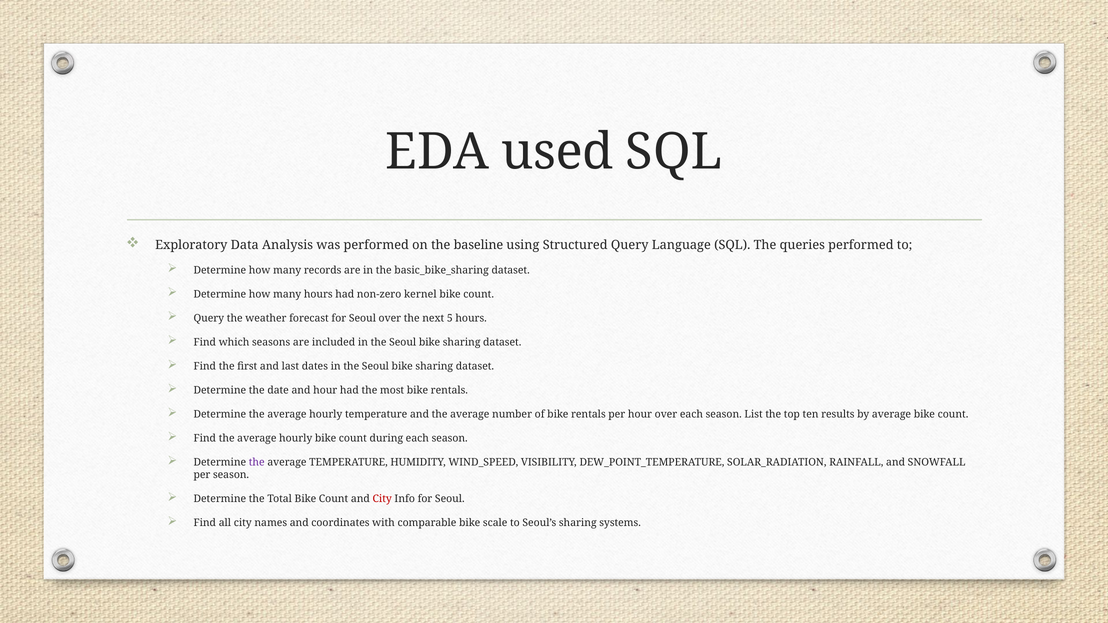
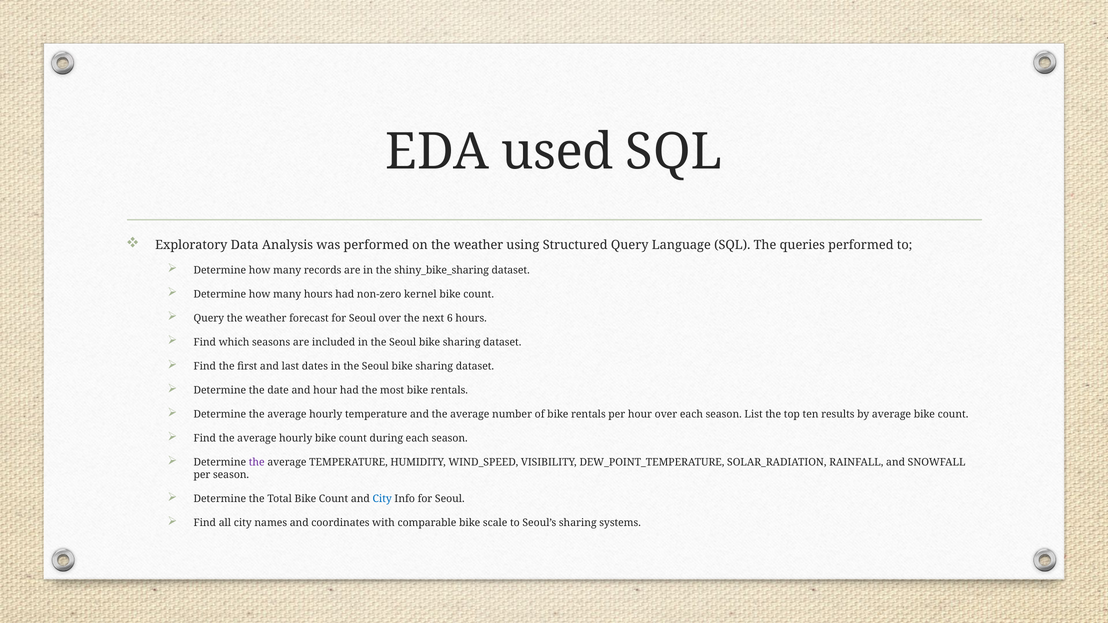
on the baseline: baseline -> weather
basic_bike_sharing: basic_bike_sharing -> shiny_bike_sharing
5: 5 -> 6
City at (382, 499) colour: red -> blue
